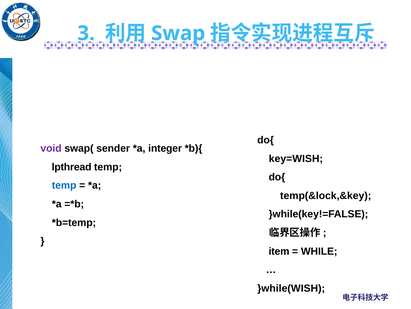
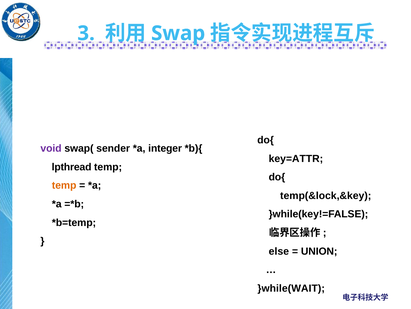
key=WISH: key=WISH -> key=ATTR
temp at (64, 185) colour: blue -> orange
item: item -> else
WHILE: WHILE -> UNION
}while(WISH: }while(WISH -> }while(WAIT
